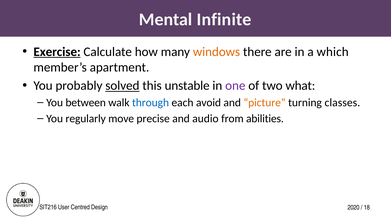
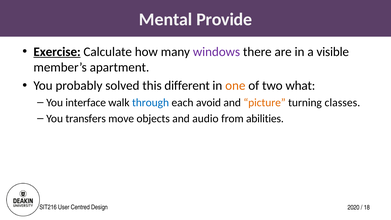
Infinite: Infinite -> Provide
windows colour: orange -> purple
which: which -> visible
solved underline: present -> none
unstable: unstable -> different
one colour: purple -> orange
between: between -> interface
regularly: regularly -> transfers
precise: precise -> objects
